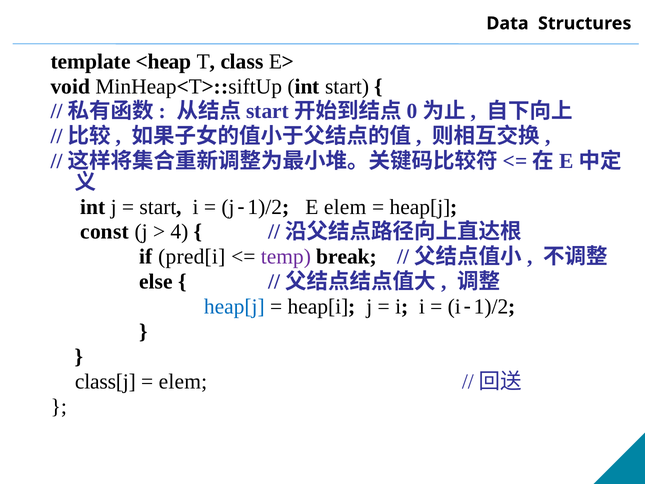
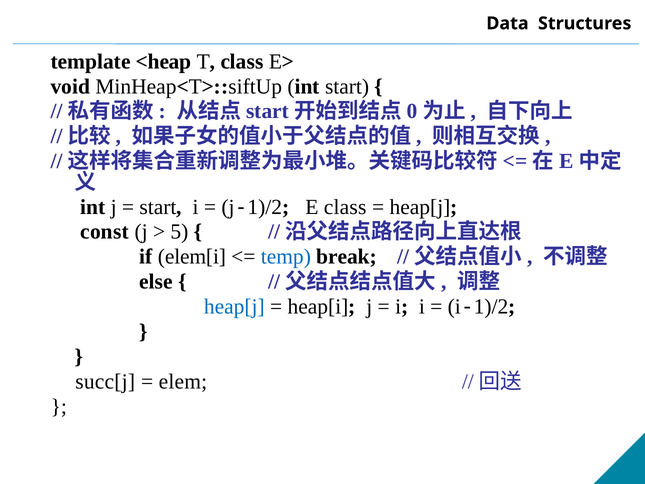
E elem: elem -> class
4: 4 -> 5
pred[i: pred[i -> elem[i
temp colour: purple -> blue
class[j: class[j -> succ[j
